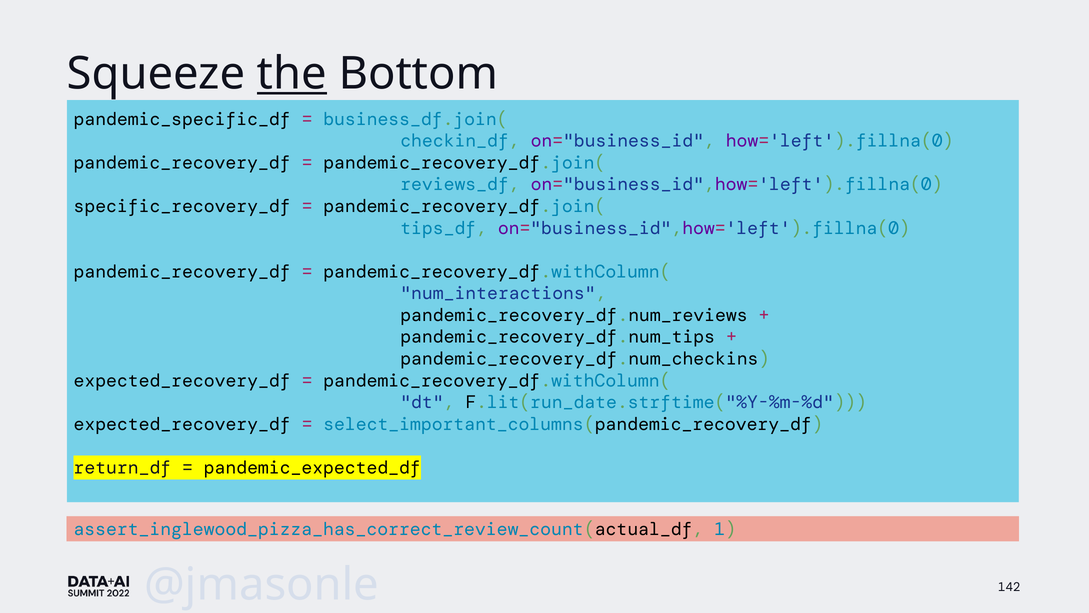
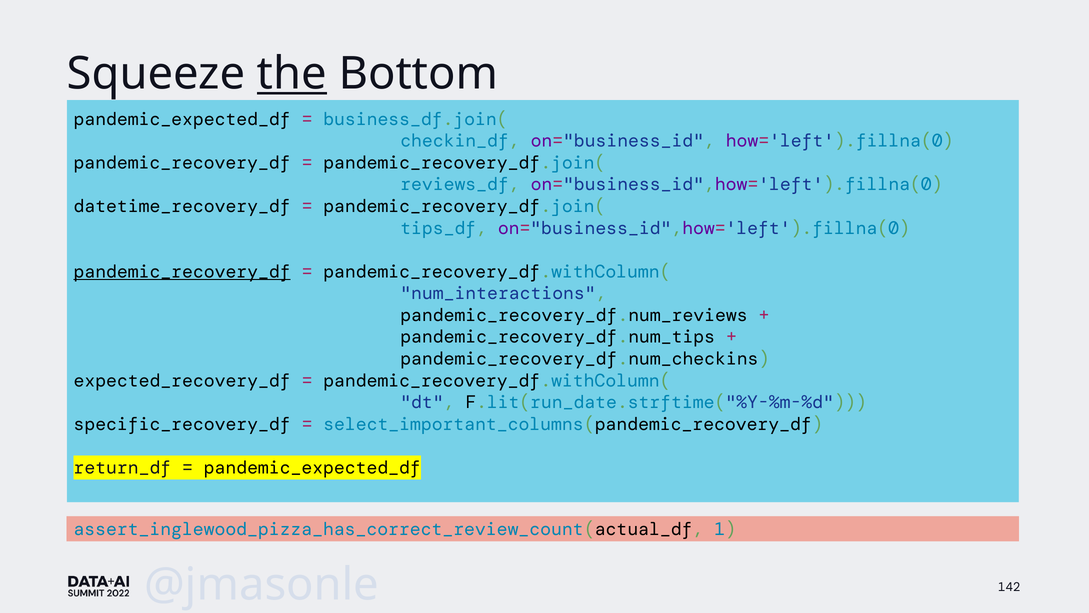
pandemic_specific_df at (182, 119): pandemic_specific_df -> pandemic_expected_df
specific_recovery_df: specific_recovery_df -> datetime_recovery_df
pandemic_recovery_df at (182, 271) underline: none -> present
expected_recovery_df at (182, 424): expected_recovery_df -> specific_recovery_df
